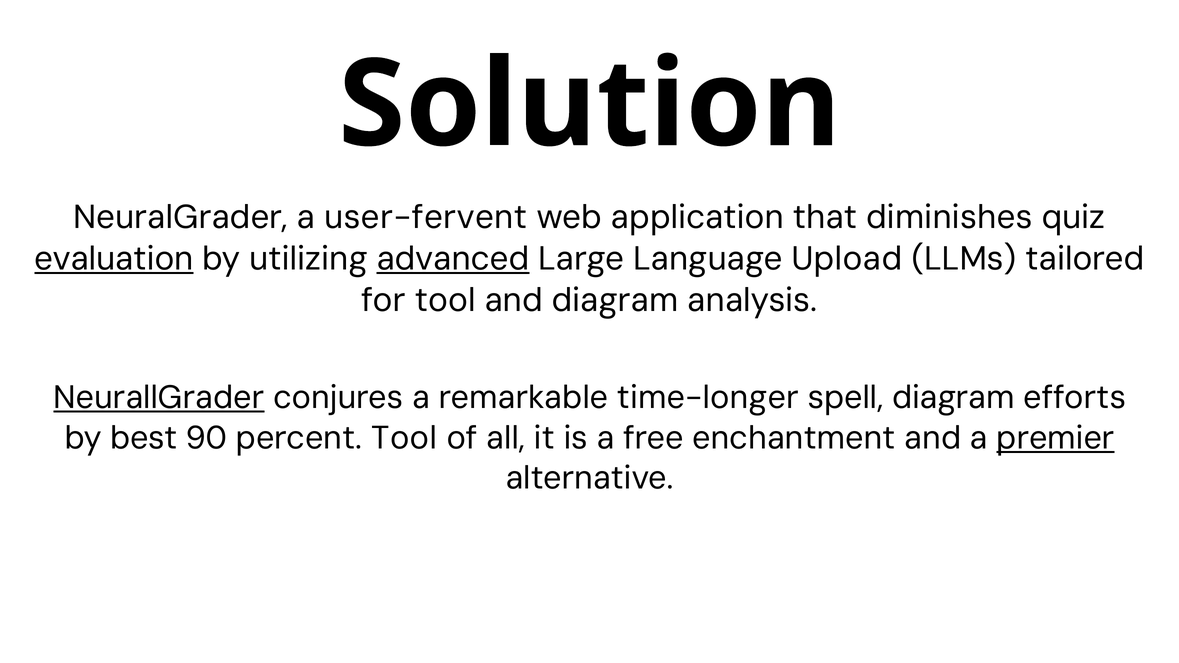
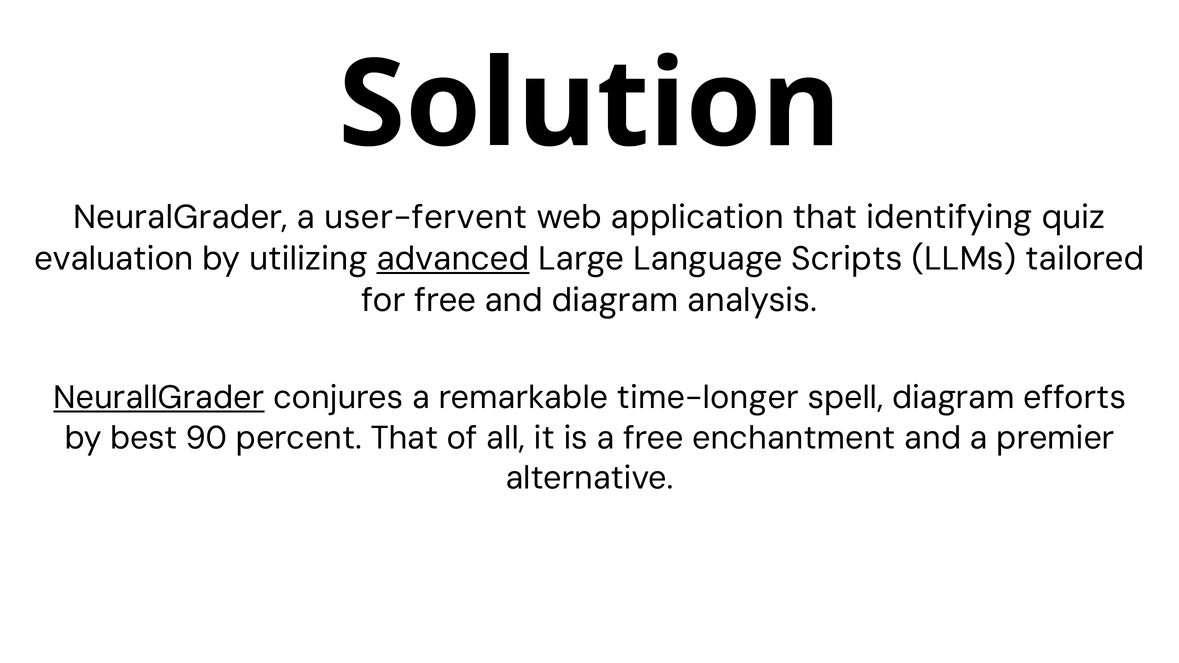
diminishes: diminishes -> identifying
evaluation underline: present -> none
Upload: Upload -> Scripts
for tool: tool -> free
percent Tool: Tool -> That
premier underline: present -> none
